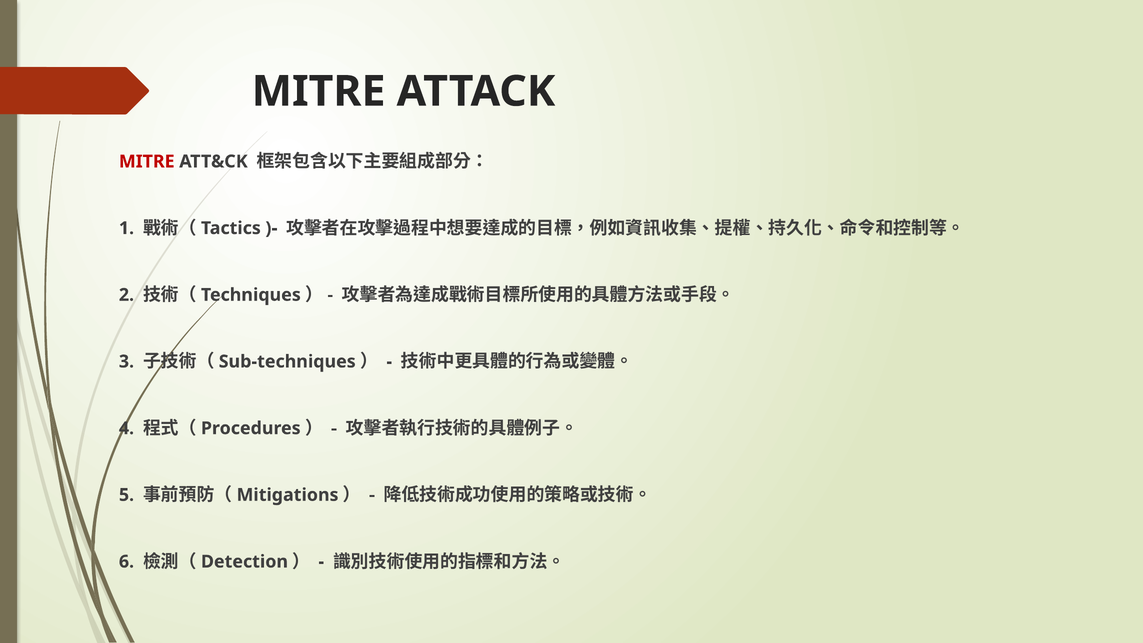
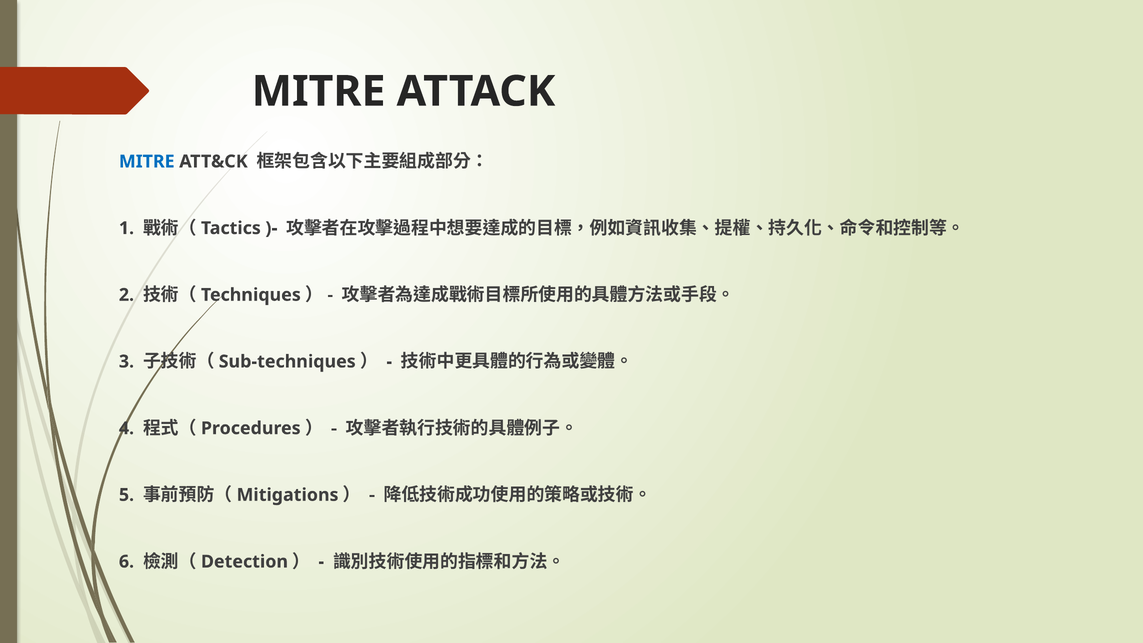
MITRE at (147, 161) colour: red -> blue
